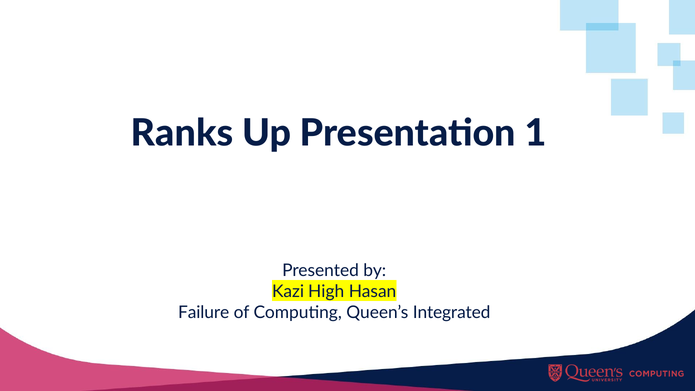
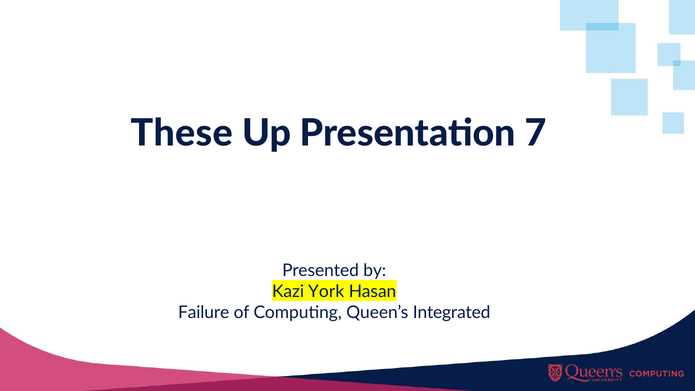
Ranks: Ranks -> These
Presentation 1: 1 -> 7
High: High -> York
